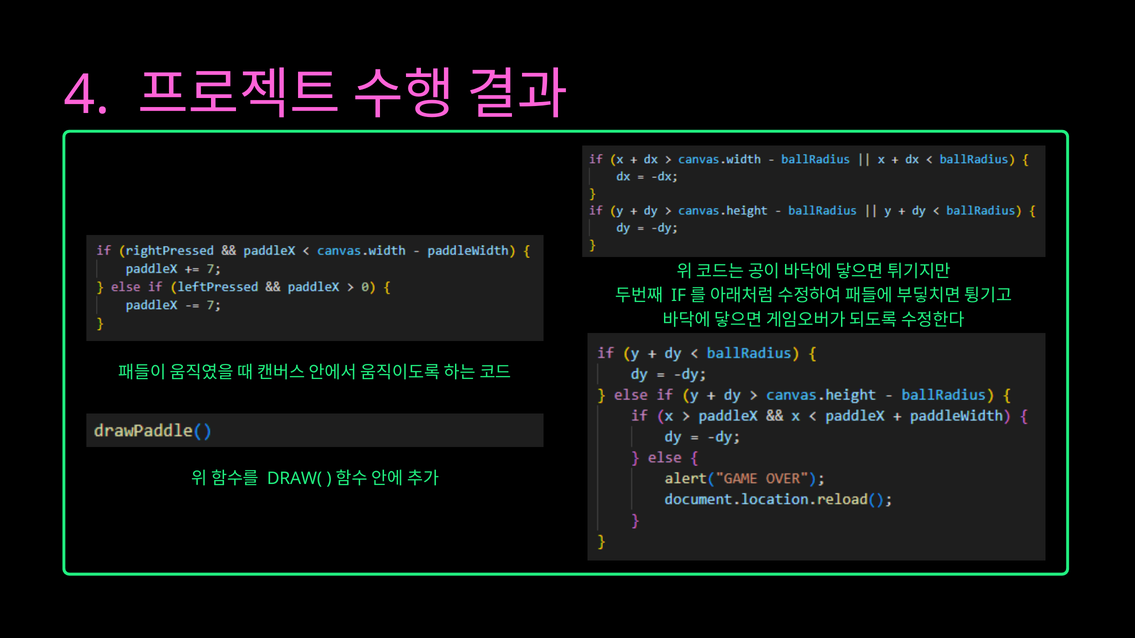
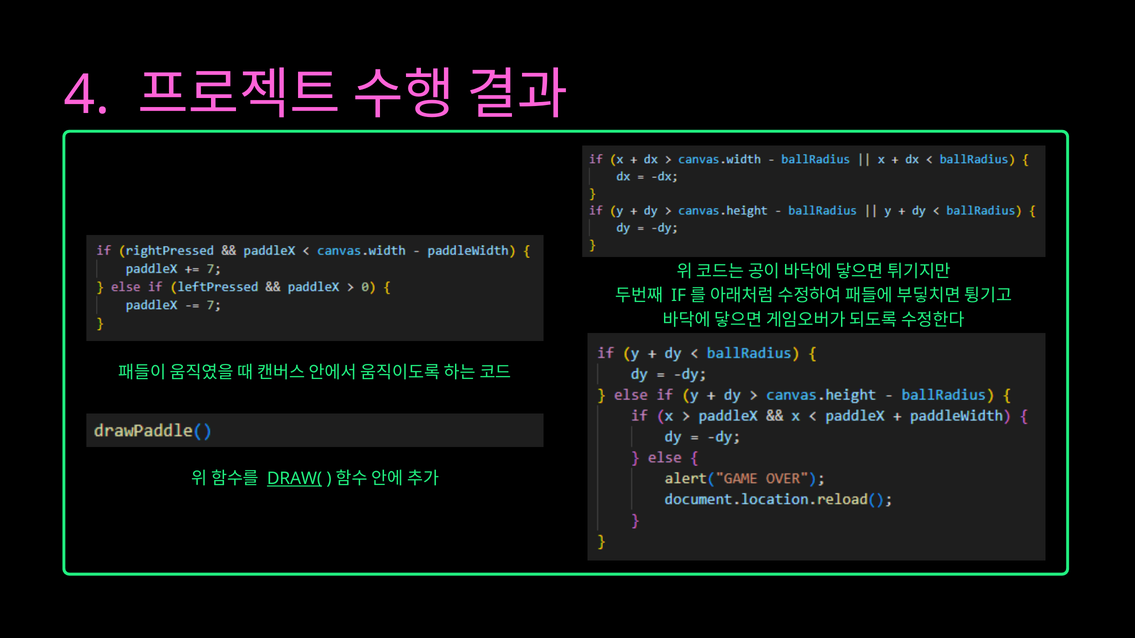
DRAW( underline: none -> present
